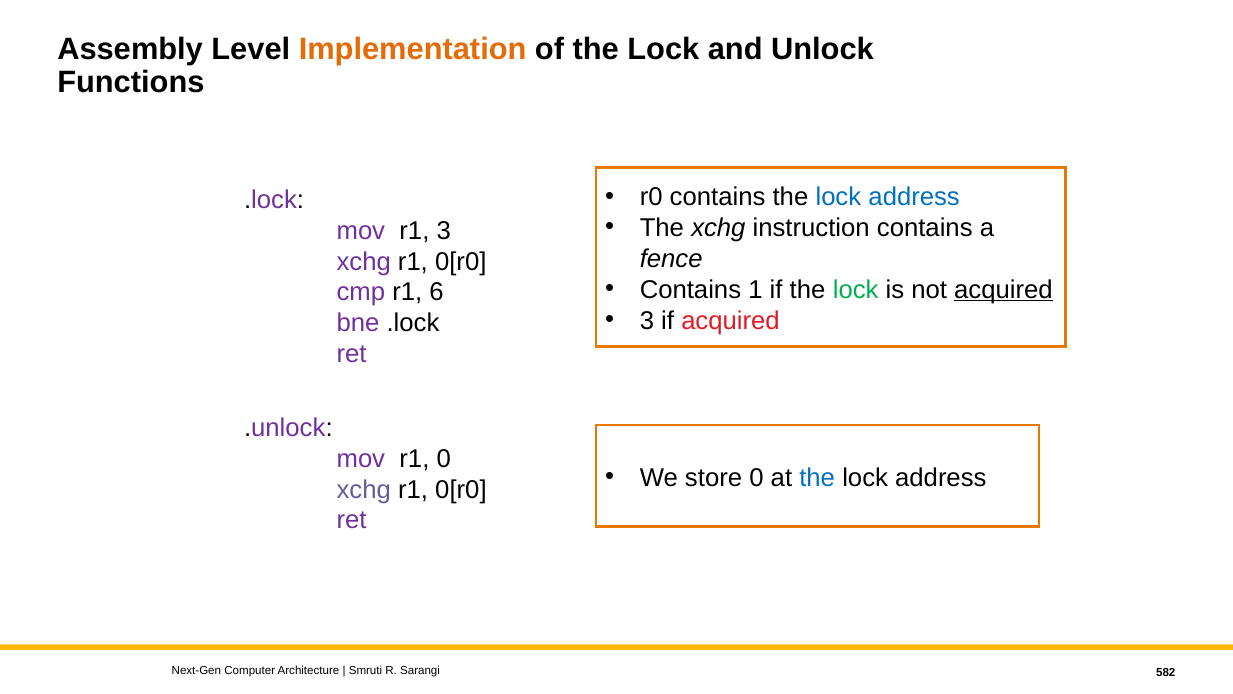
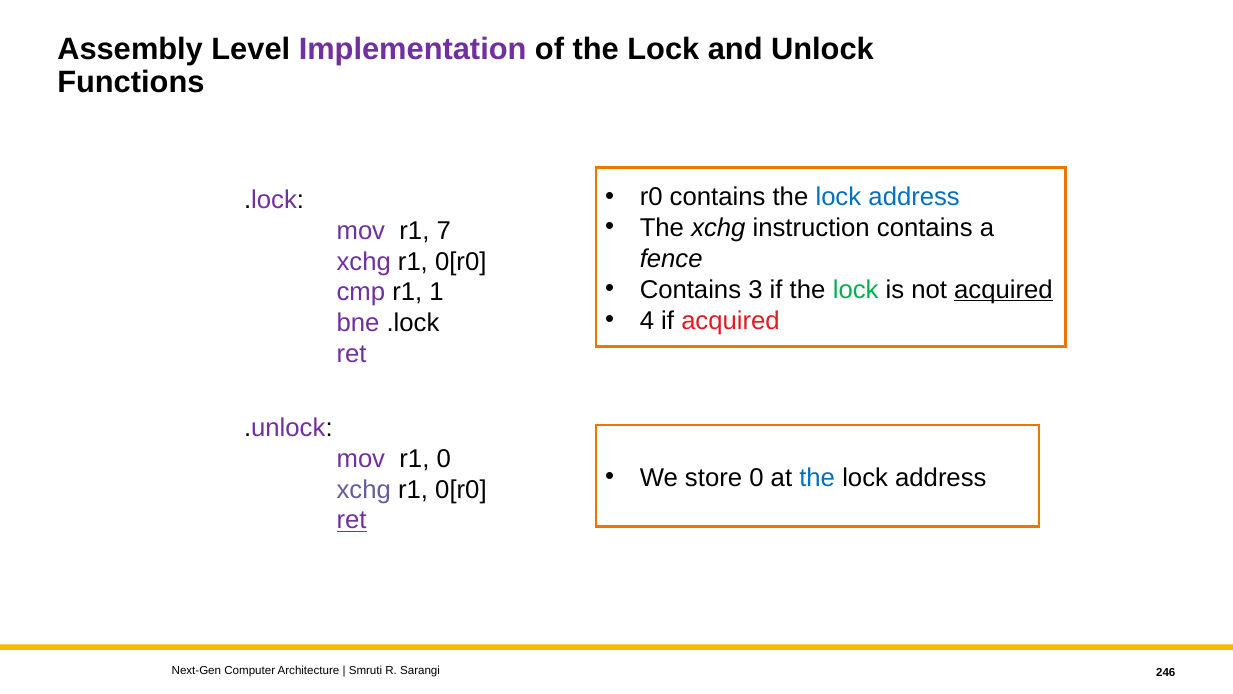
Implementation colour: orange -> purple
r1 3: 3 -> 7
1: 1 -> 3
6: 6 -> 1
3 at (647, 320): 3 -> 4
ret at (352, 520) underline: none -> present
582: 582 -> 246
